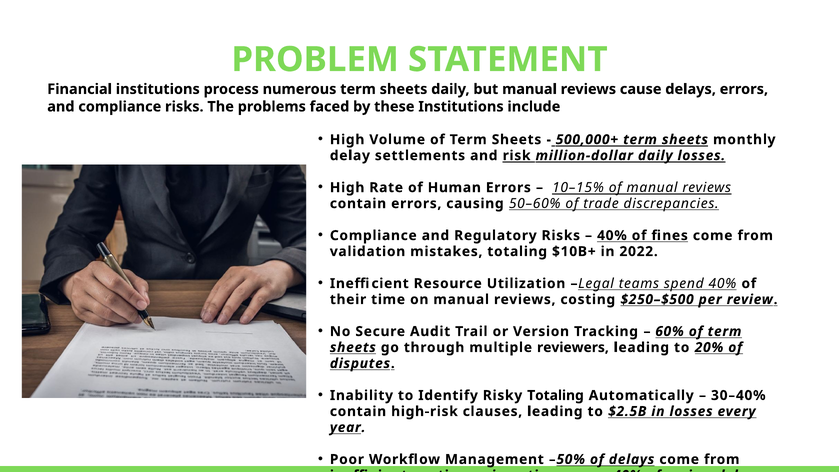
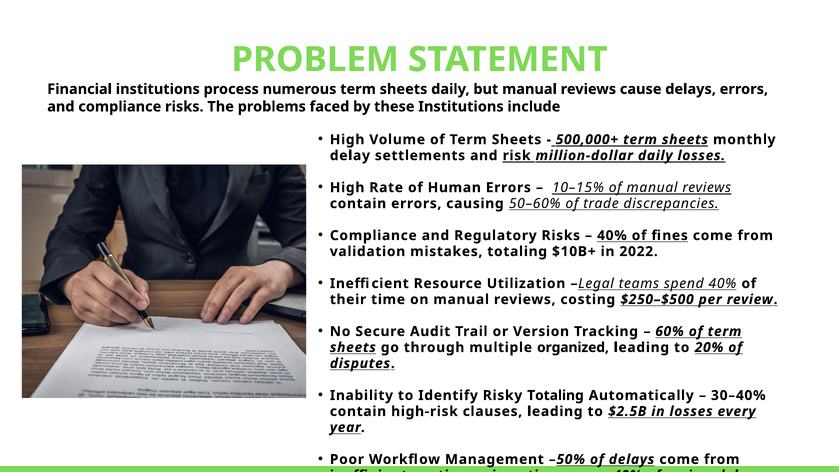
reviewers: reviewers -> organized
